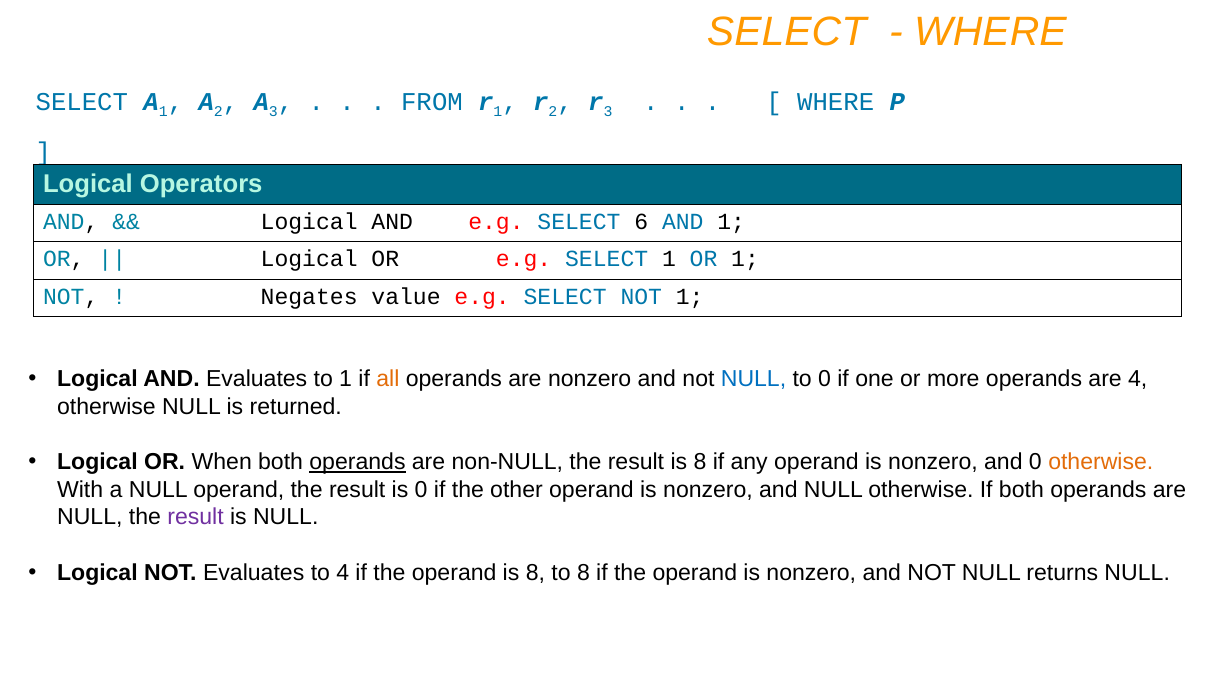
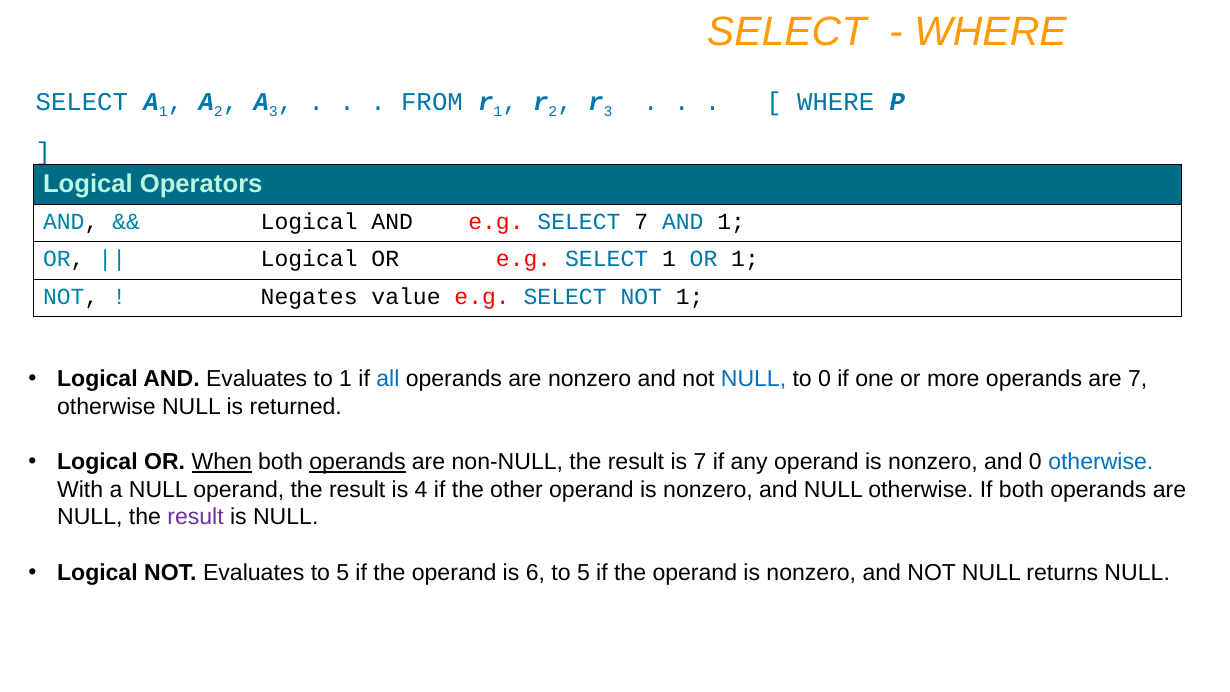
SELECT 6: 6 -> 7
all colour: orange -> blue
are 4: 4 -> 7
When underline: none -> present
result is 8: 8 -> 7
otherwise at (1101, 462) colour: orange -> blue
is 0: 0 -> 4
Evaluates to 4: 4 -> 5
operand is 8: 8 -> 6
8 at (583, 573): 8 -> 5
